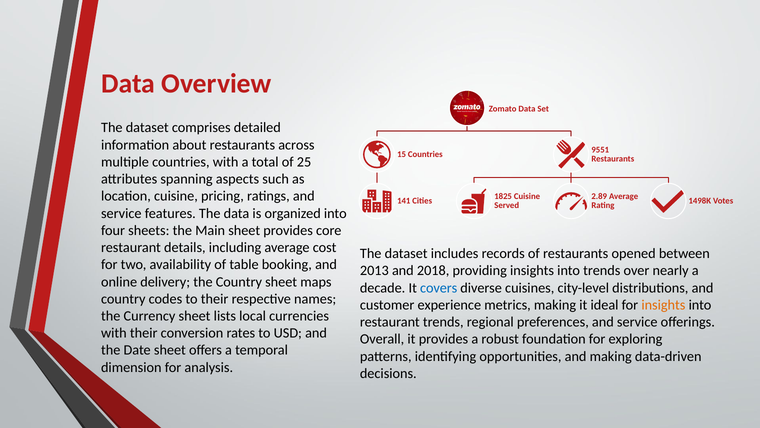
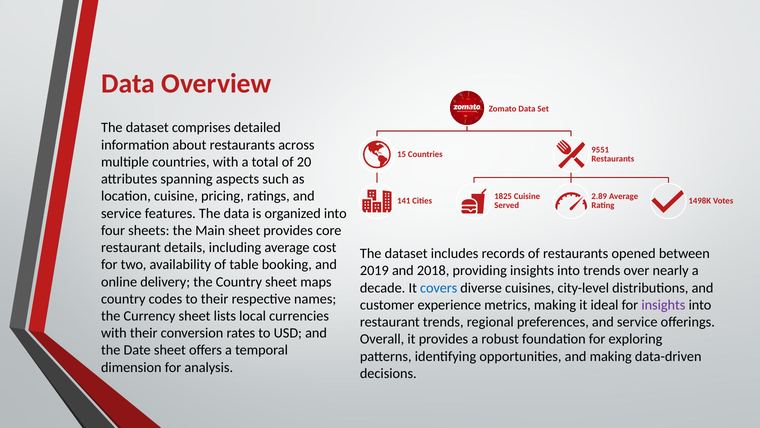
25: 25 -> 20
2013: 2013 -> 2019
insights at (663, 305) colour: orange -> purple
